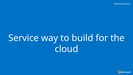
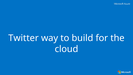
Service: Service -> Twitter
